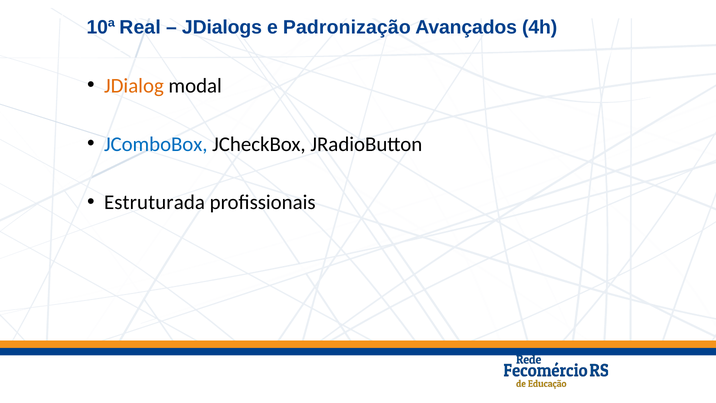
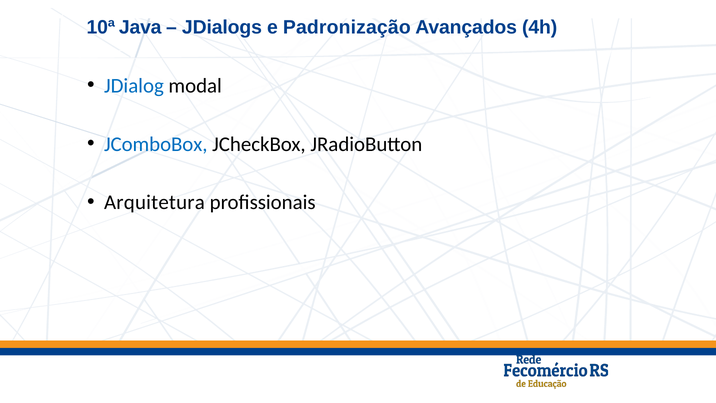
Real: Real -> Java
JDialog colour: orange -> blue
Estruturada: Estruturada -> Arquitetura
